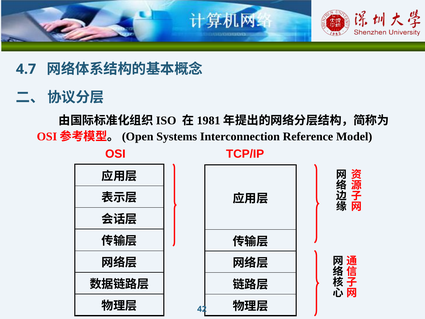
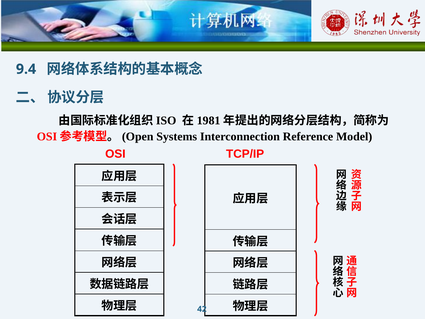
4.7: 4.7 -> 9.4
